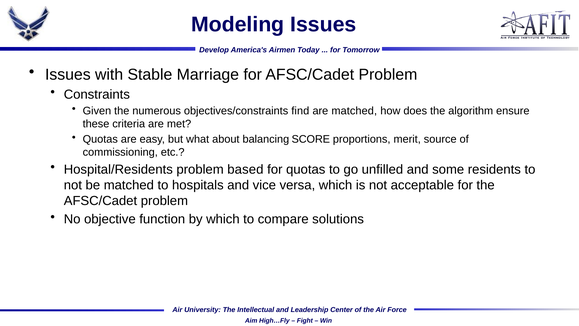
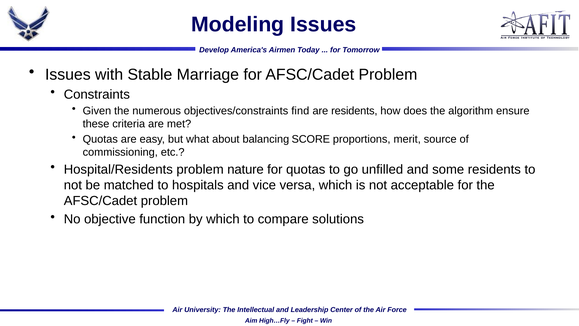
are matched: matched -> residents
based: based -> nature
